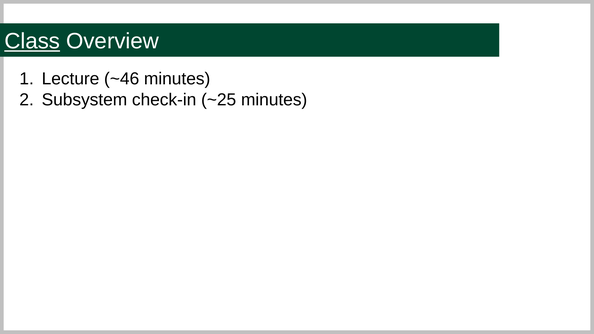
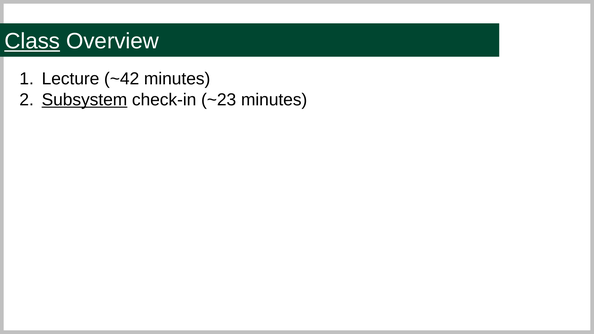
~46: ~46 -> ~42
Subsystem underline: none -> present
~25: ~25 -> ~23
